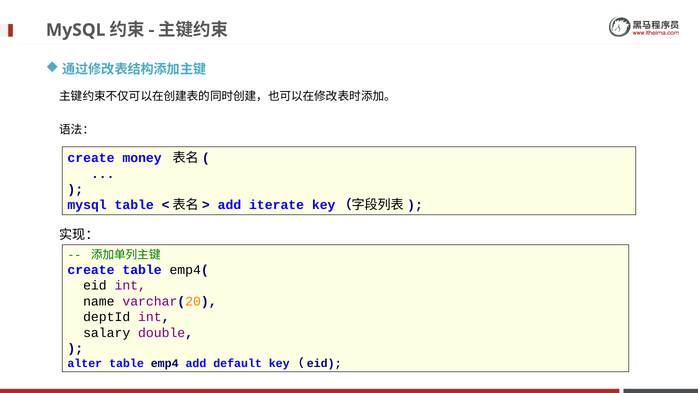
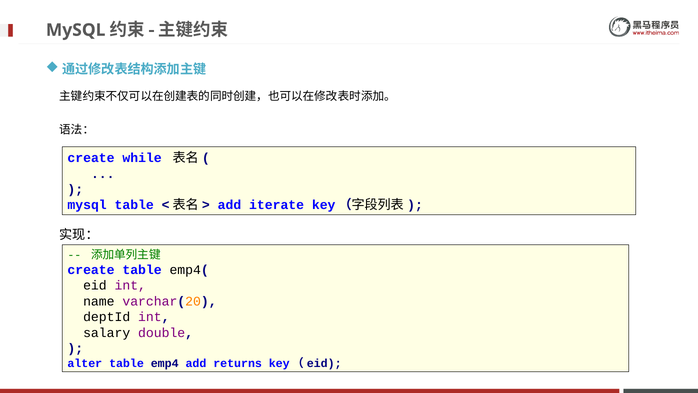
money: money -> while
default: default -> returns
